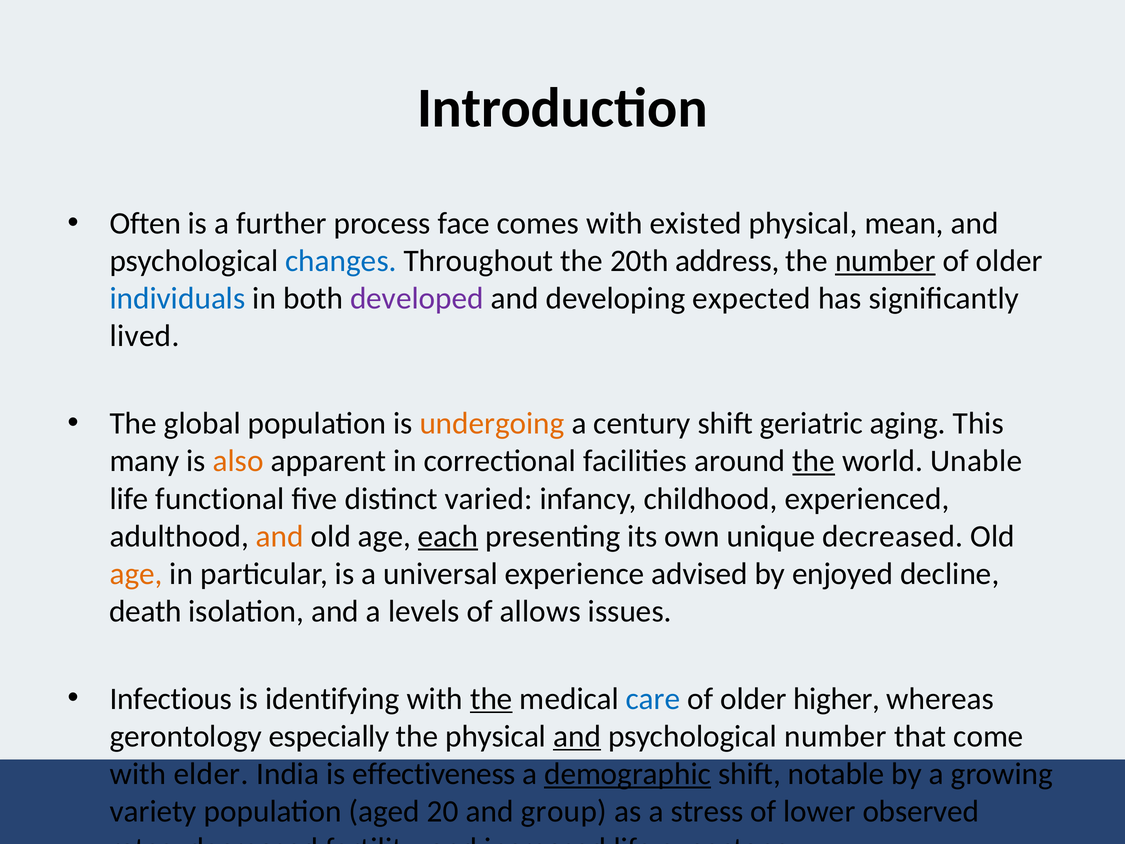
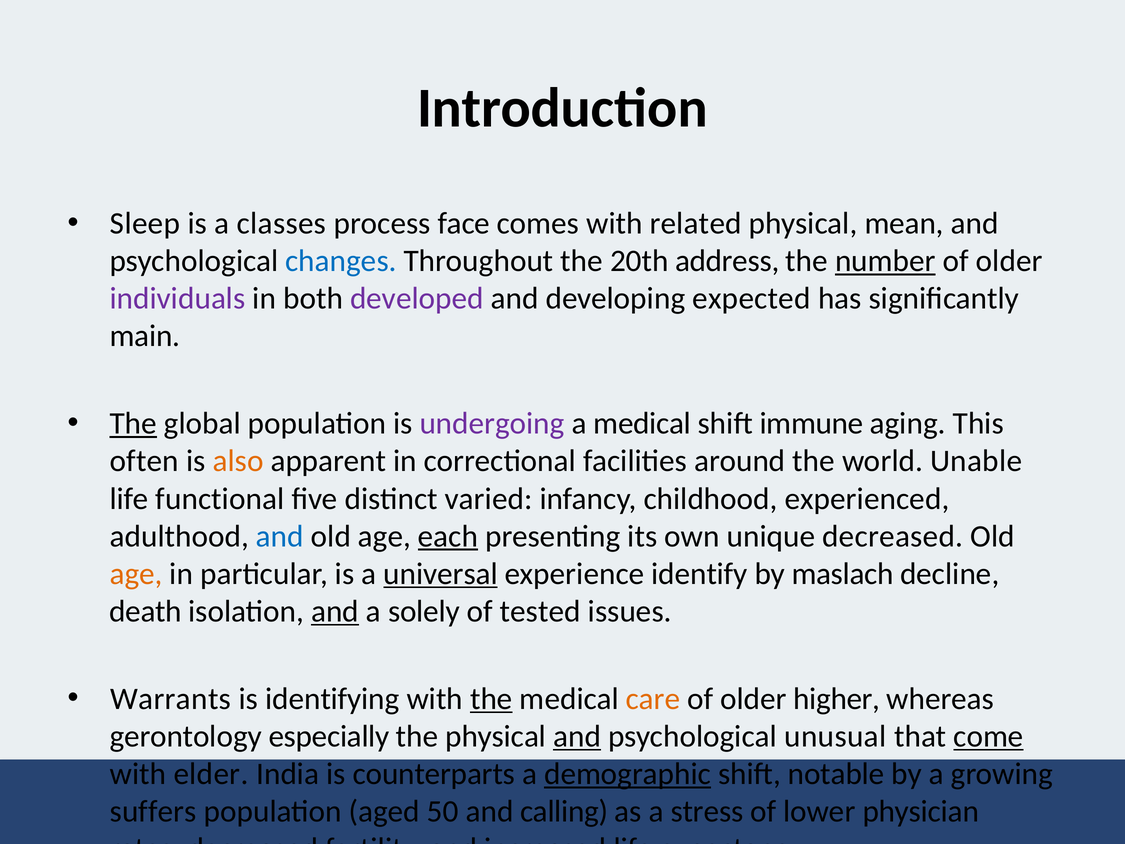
Often: Often -> Sleep
further: further -> classes
existed: existed -> related
individuals colour: blue -> purple
lived: lived -> main
The at (133, 424) underline: none -> present
undergoing colour: orange -> purple
a century: century -> medical
geriatric: geriatric -> immune
many: many -> often
the at (814, 461) underline: present -> none
and at (280, 536) colour: orange -> blue
universal underline: none -> present
advised: advised -> identify
enjoyed: enjoyed -> maslach
and at (335, 611) underline: none -> present
levels: levels -> solely
allows: allows -> tested
Infectious: Infectious -> Warrants
care colour: blue -> orange
psychological number: number -> unusual
come underline: none -> present
effectiveness: effectiveness -> counterparts
variety: variety -> suffers
20: 20 -> 50
group: group -> calling
observed: observed -> physician
